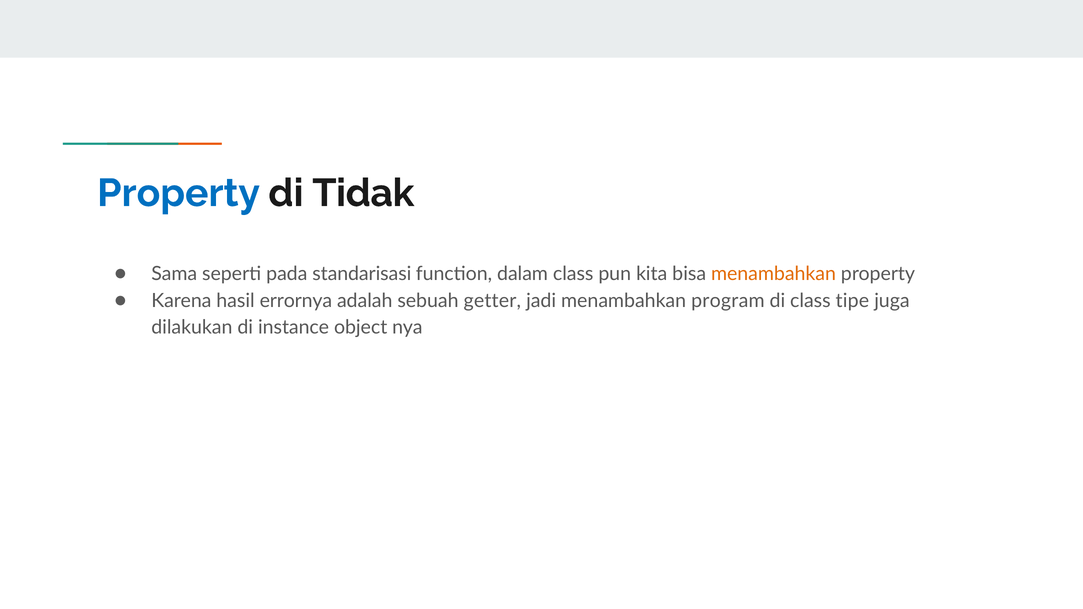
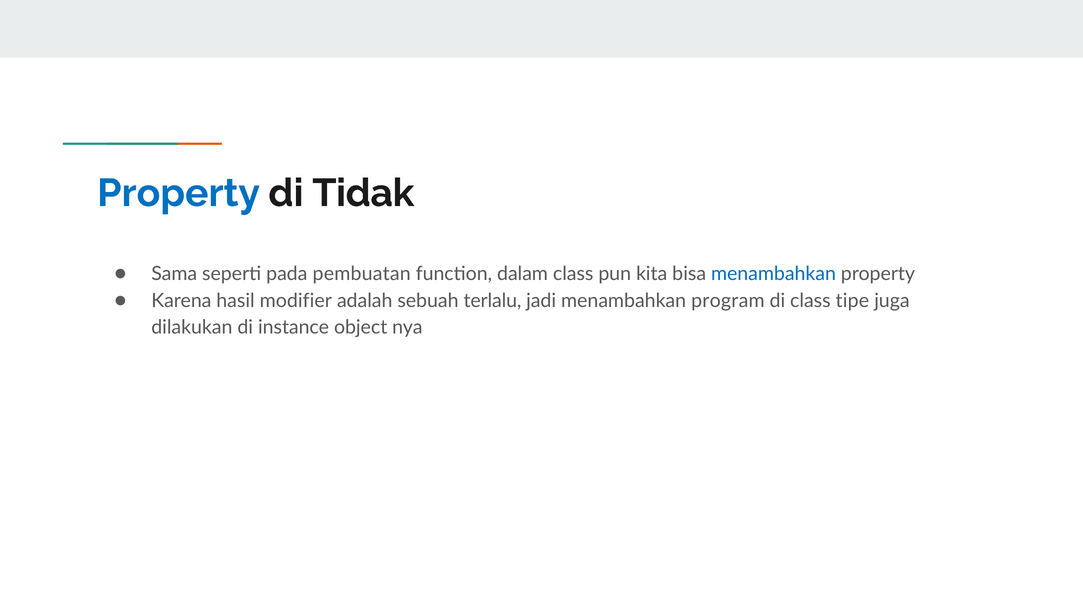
standarisasi: standarisasi -> pembuatan
menambahkan at (773, 274) colour: orange -> blue
errornya: errornya -> modifier
getter: getter -> terlalu
